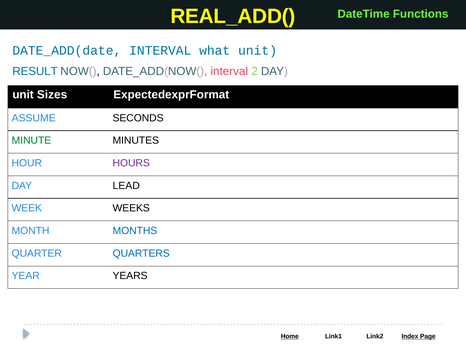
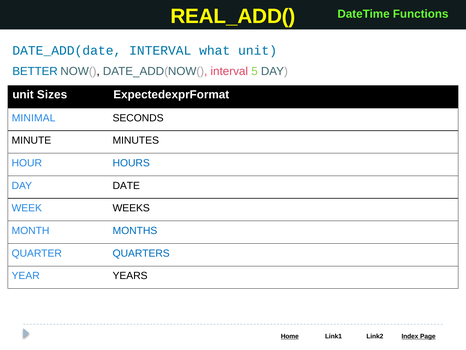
RESULT: RESULT -> BETTER
2: 2 -> 5
ASSUME: ASSUME -> MINIMAL
MINUTE colour: green -> black
HOURS colour: purple -> blue
LEAD: LEAD -> DATE
